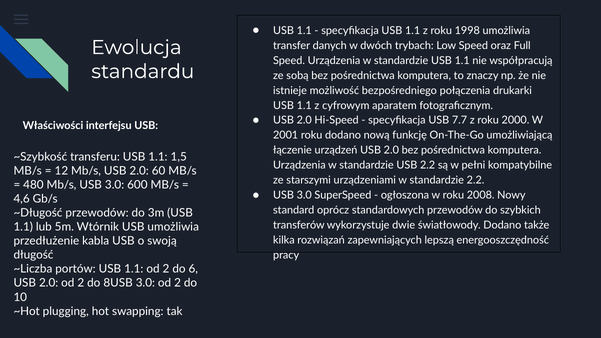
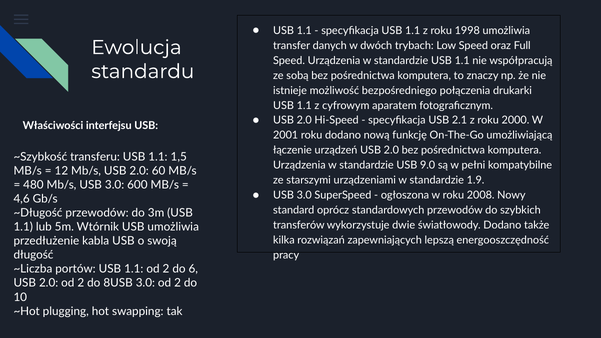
7.7: 7.7 -> 2.1
USB 2.2: 2.2 -> 9.0
standardzie 2.2: 2.2 -> 1.9
